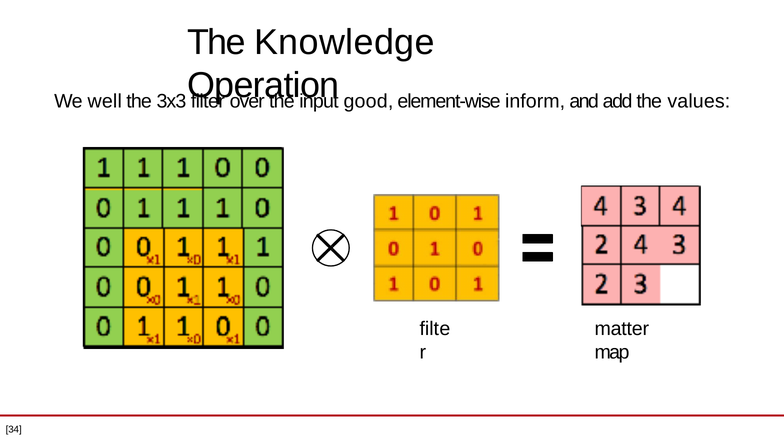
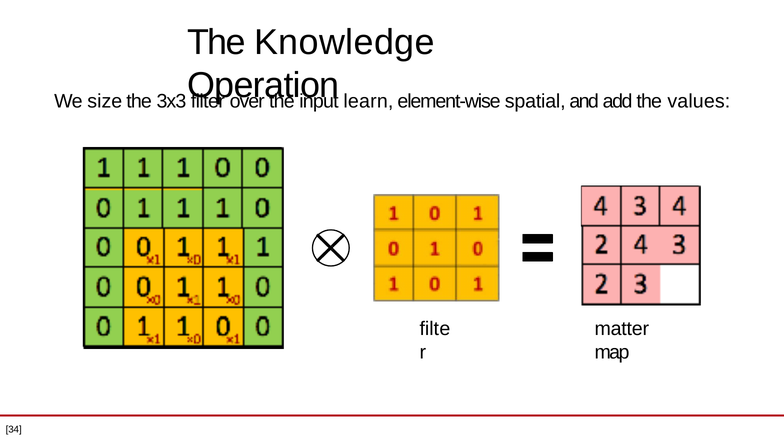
well: well -> size
good: good -> learn
inform: inform -> spatial
